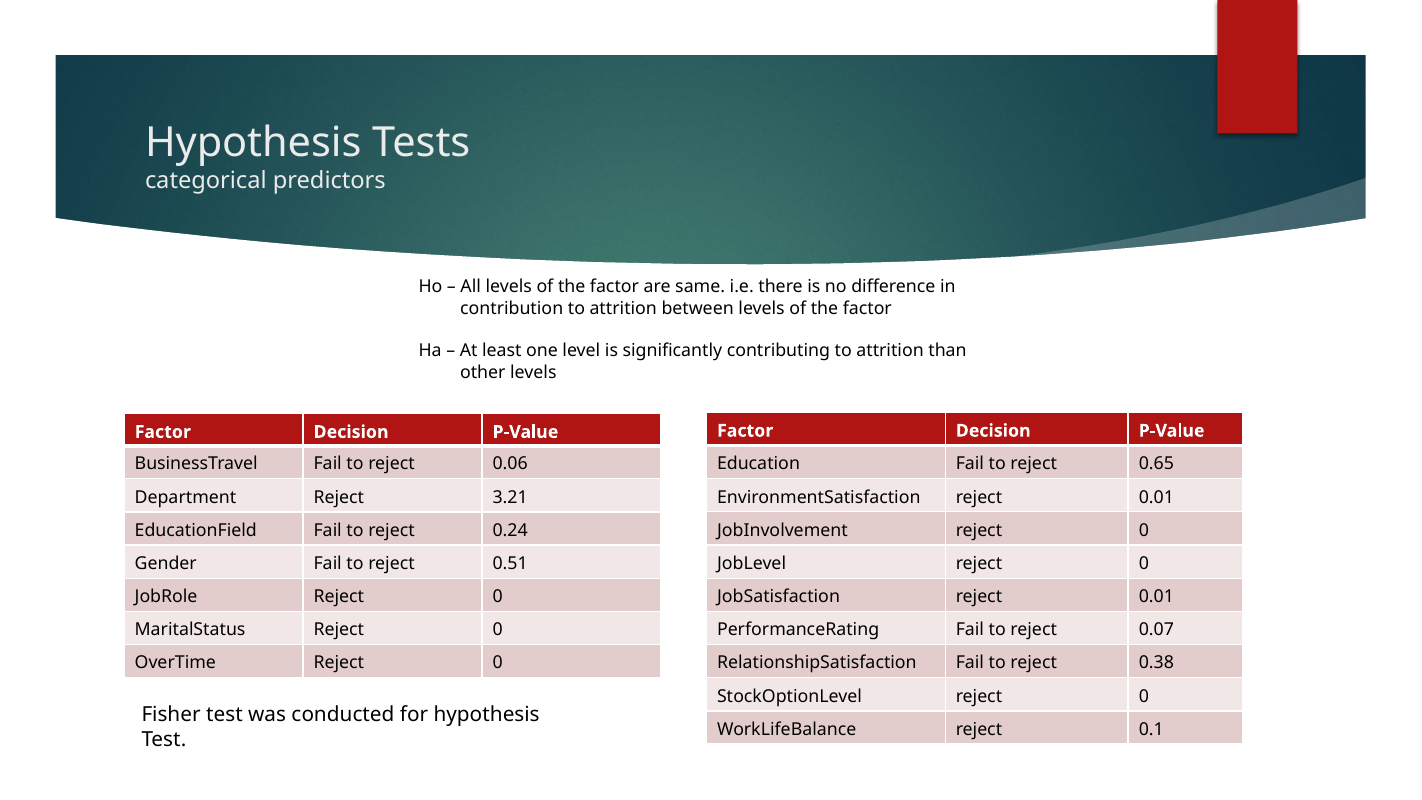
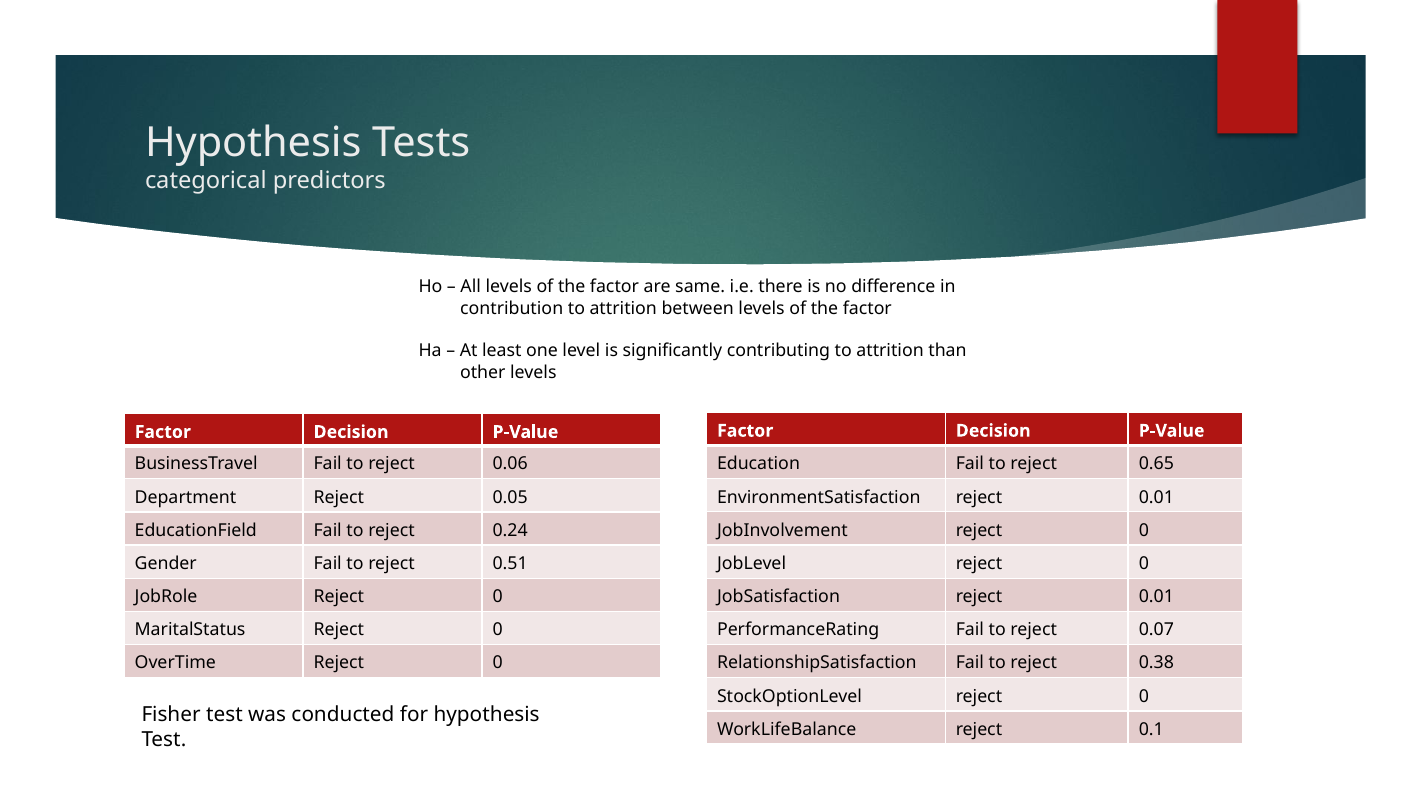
3.21: 3.21 -> 0.05
